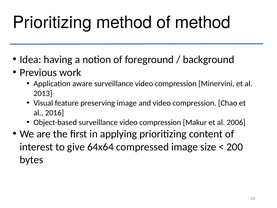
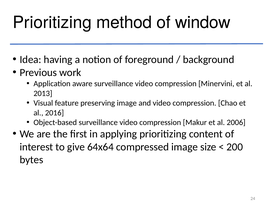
of method: method -> window
